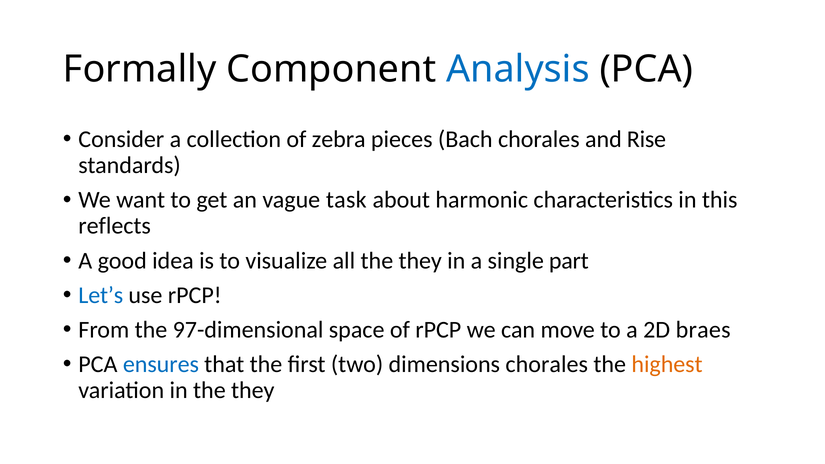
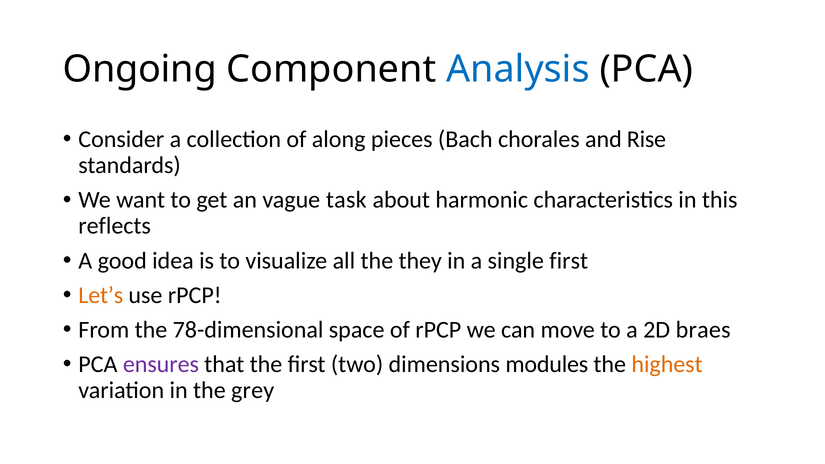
Formally: Formally -> Ongoing
zebra: zebra -> along
single part: part -> first
Let’s colour: blue -> orange
97-dimensional: 97-dimensional -> 78-dimensional
ensures colour: blue -> purple
dimensions chorales: chorales -> modules
in the they: they -> grey
